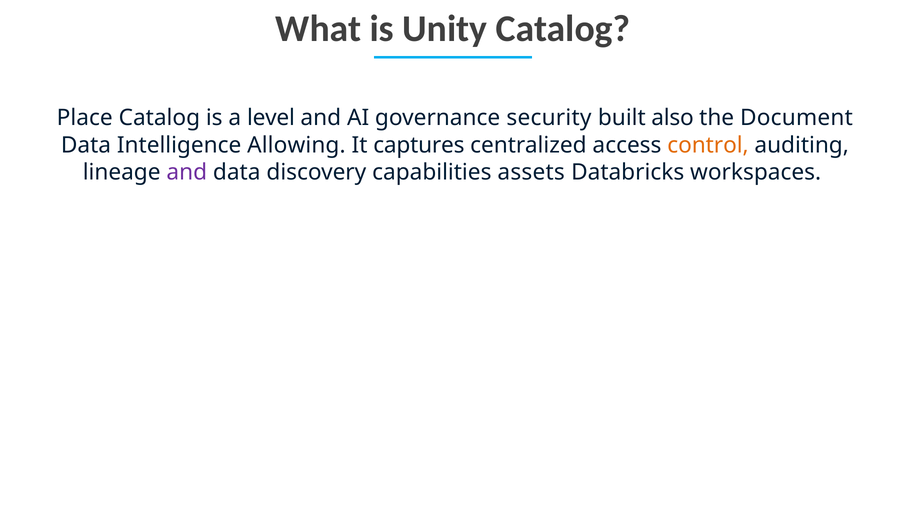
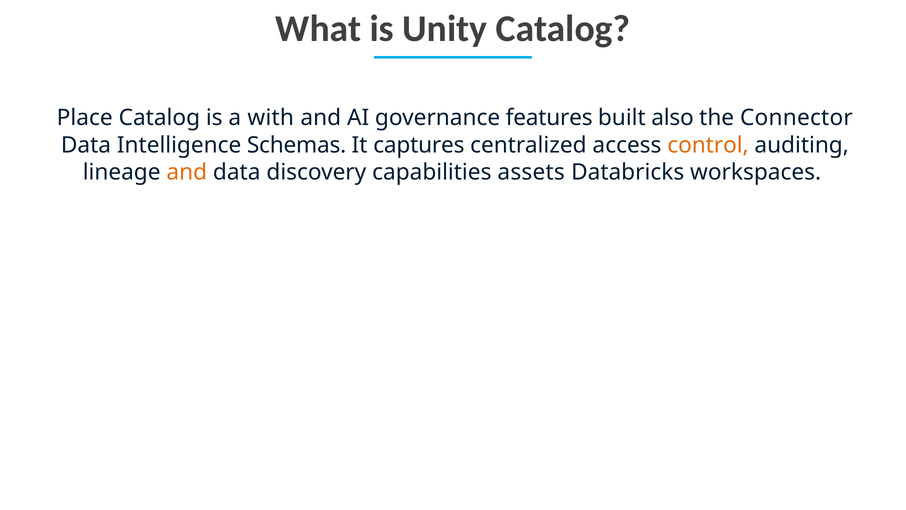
level: level -> with
security: security -> features
Document: Document -> Connector
Allowing: Allowing -> Schemas
and at (187, 172) colour: purple -> orange
